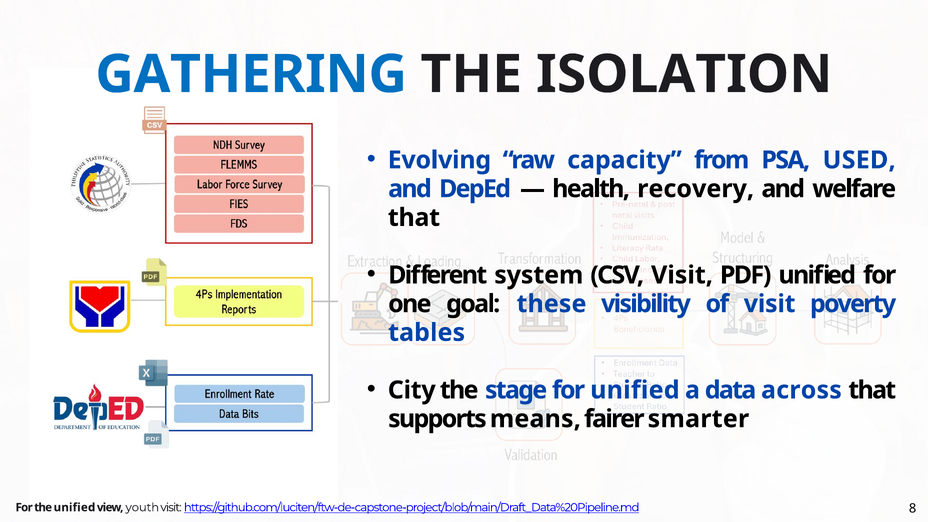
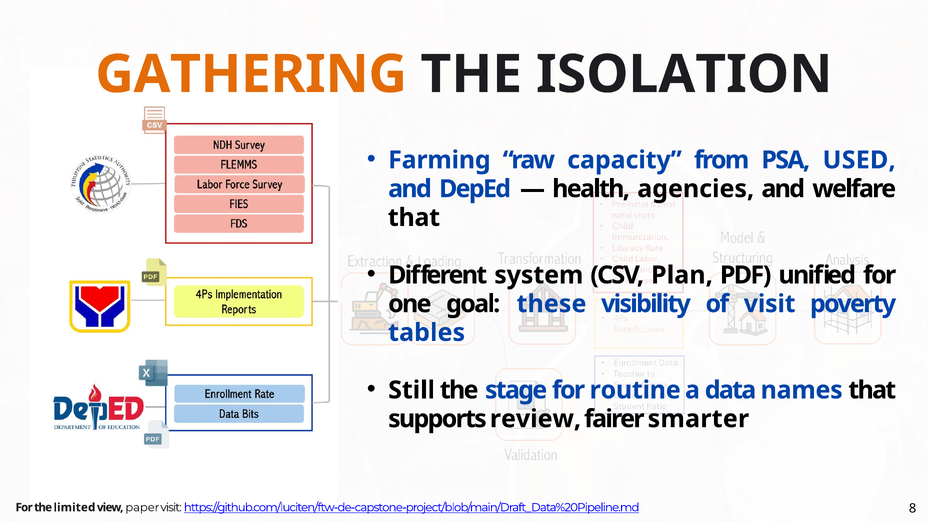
GATHERING colour: blue -> orange
Evolving: Evolving -> Farming
recovery: recovery -> agencies
CSV Visit: Visit -> Plan
City: City -> Still
for unified: unified -> routine
across: across -> names
means: means -> review
the unified: unified -> limited
youth: youth -> paper
